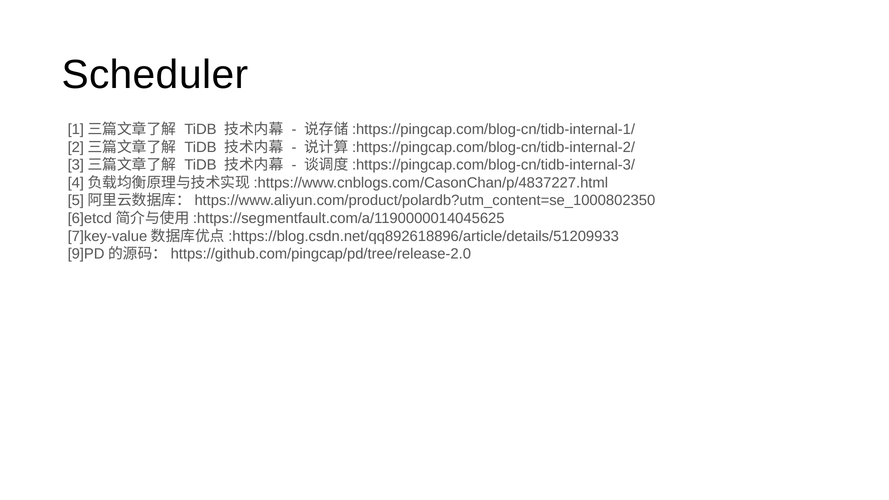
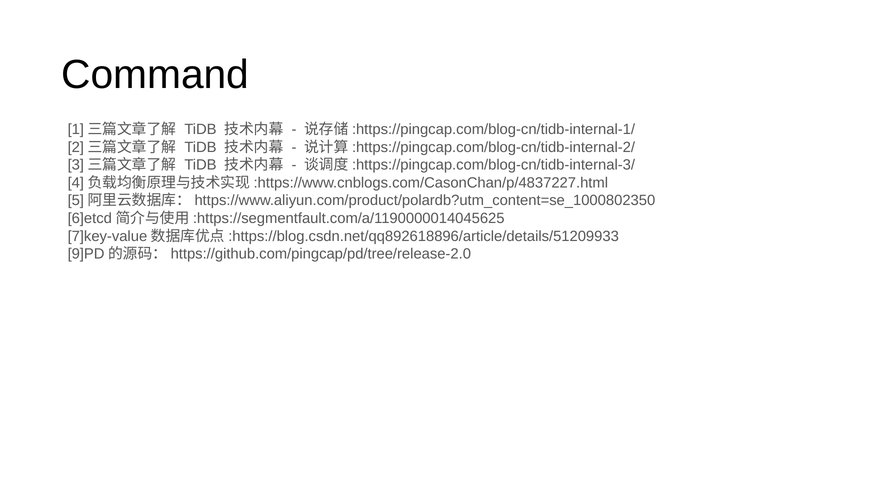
Scheduler: Scheduler -> Command
